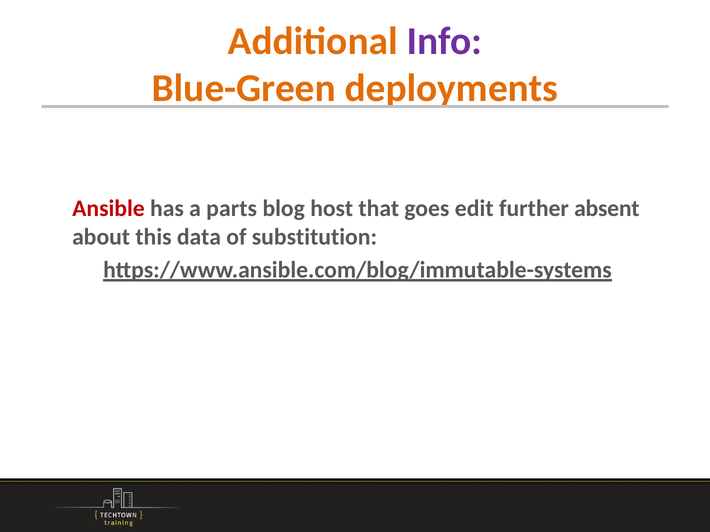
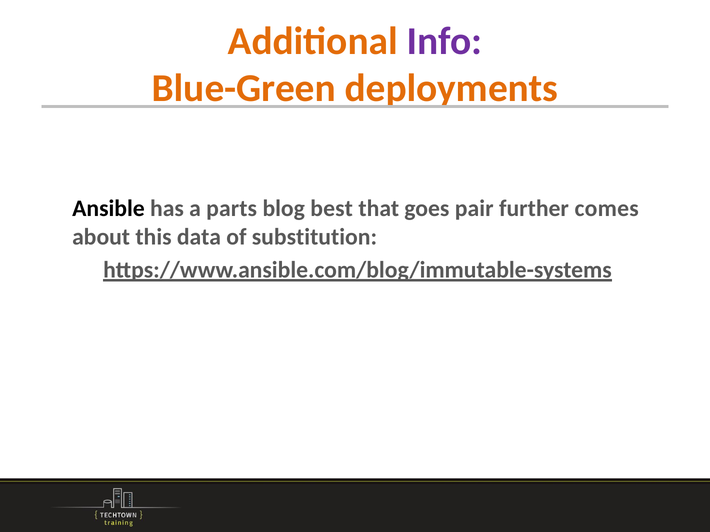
Ansible colour: red -> black
host: host -> best
edit: edit -> pair
absent: absent -> comes
